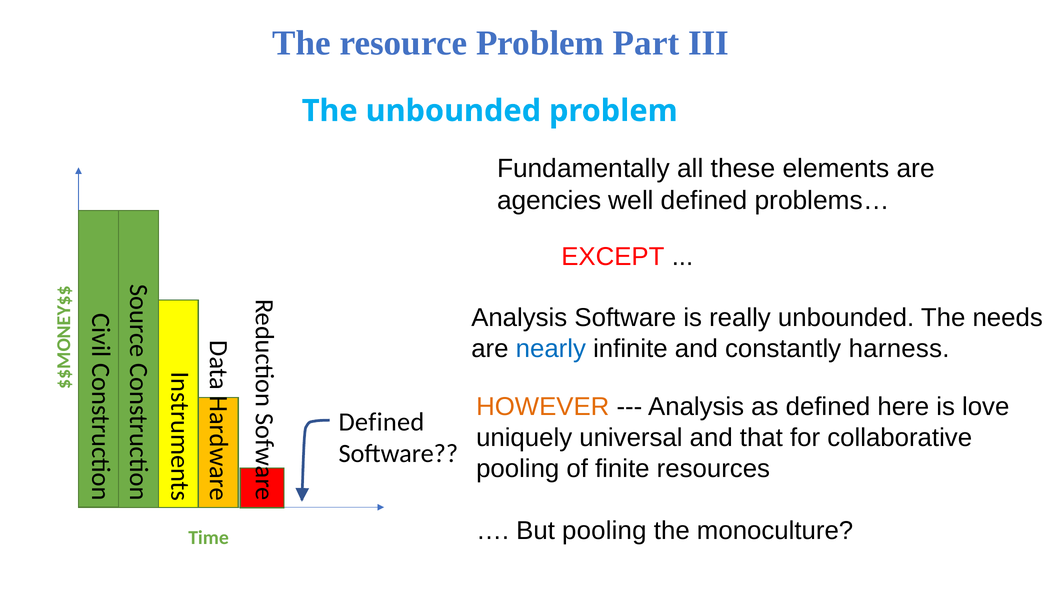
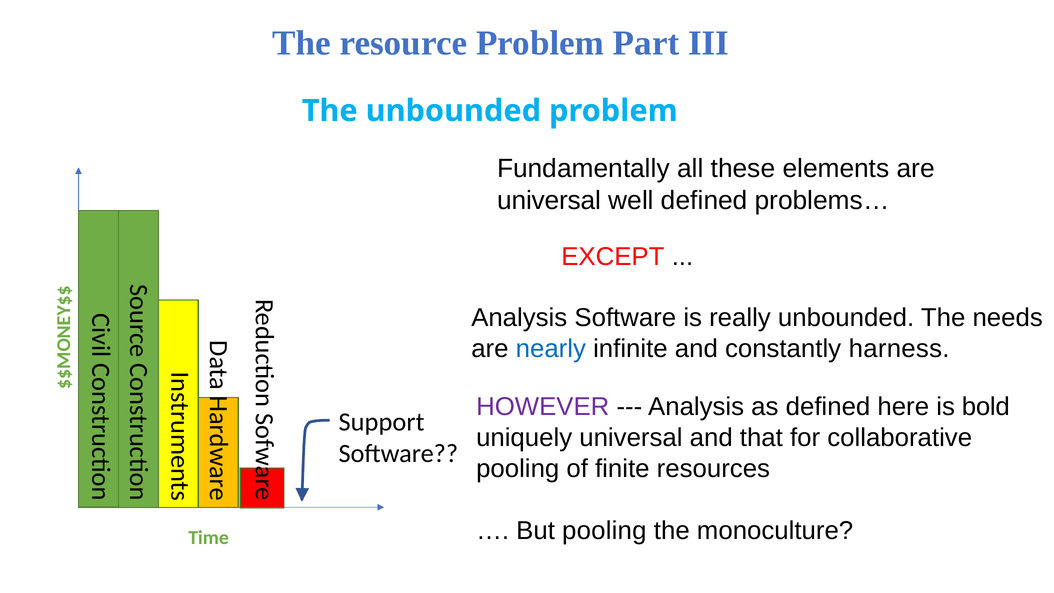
agencies at (549, 200): agencies -> universal
HOWEVER colour: orange -> purple
love: love -> bold
Defined at (381, 422): Defined -> Support
